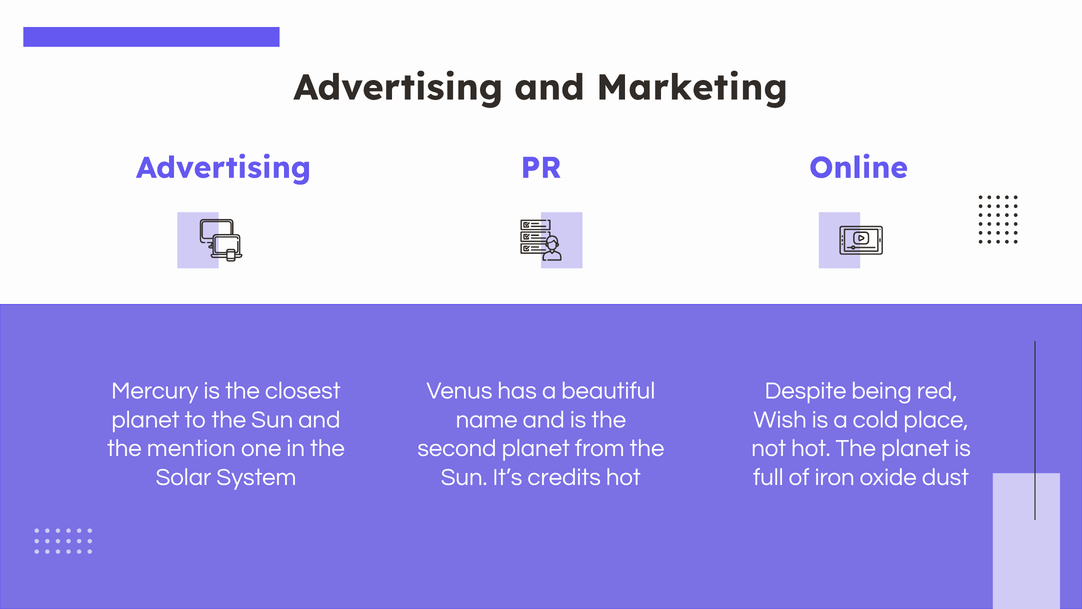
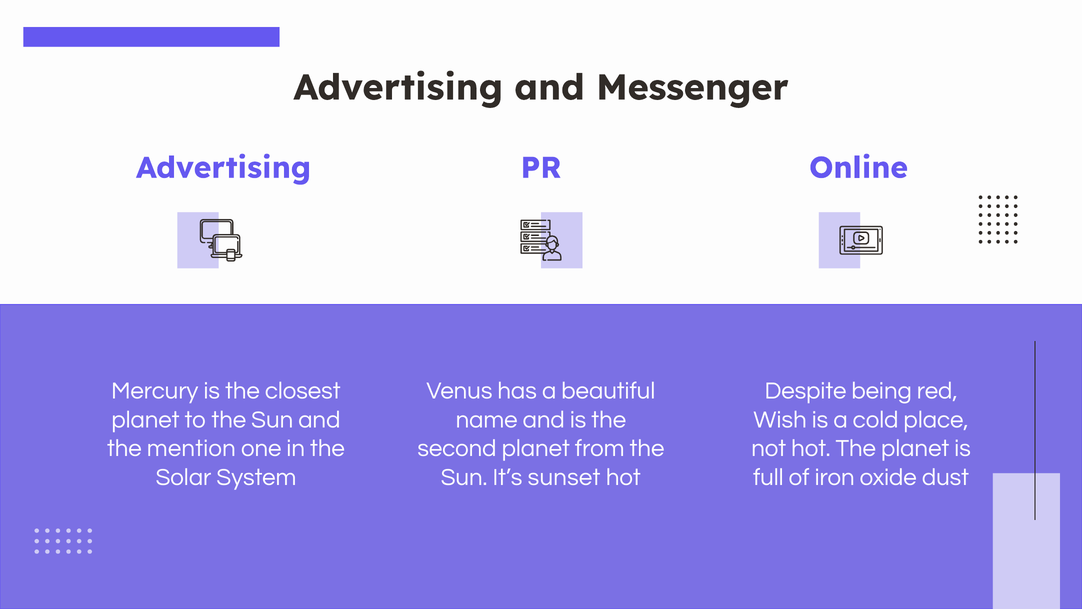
Marketing: Marketing -> Messenger
credits: credits -> sunset
